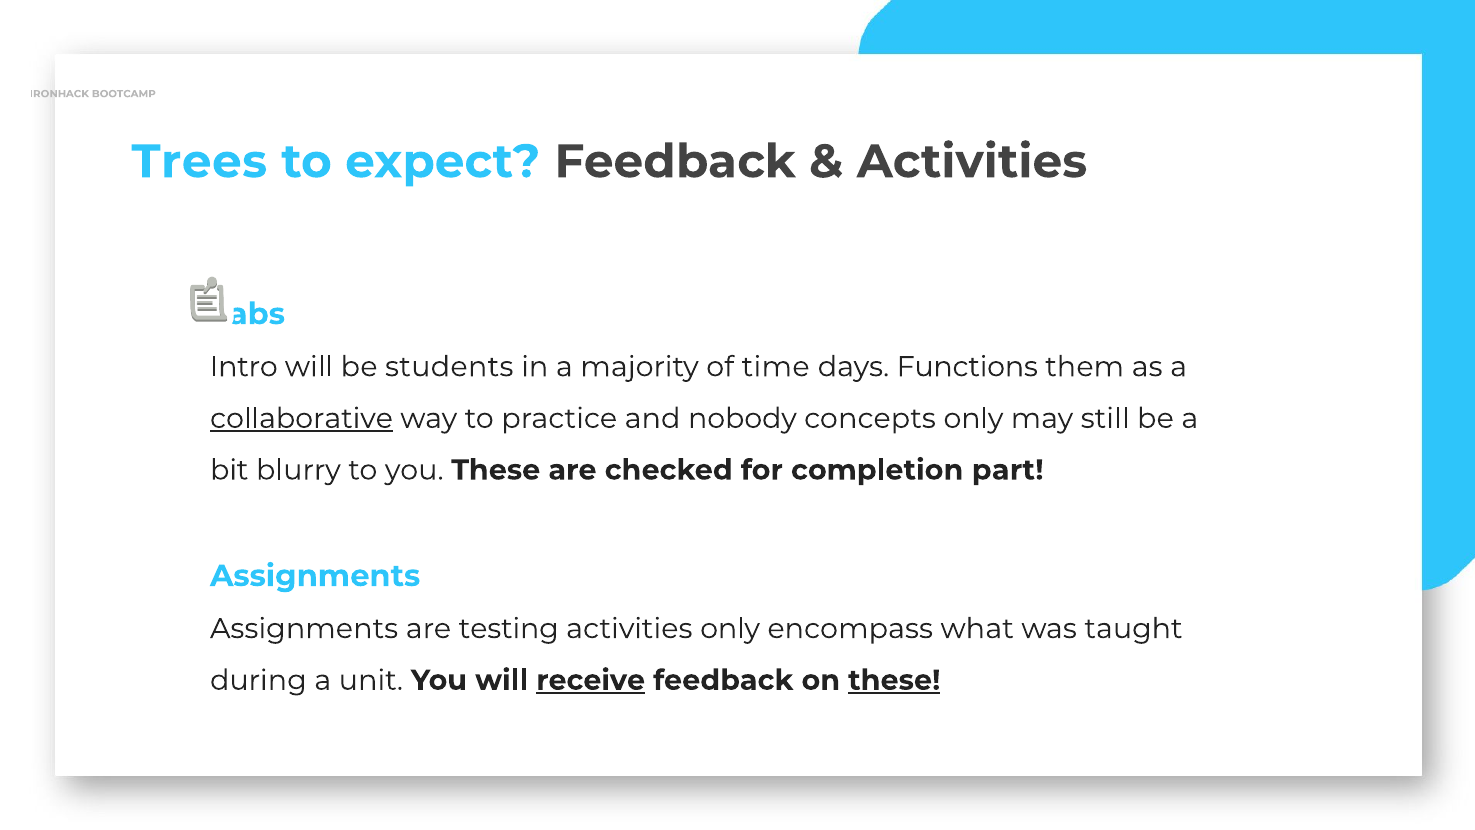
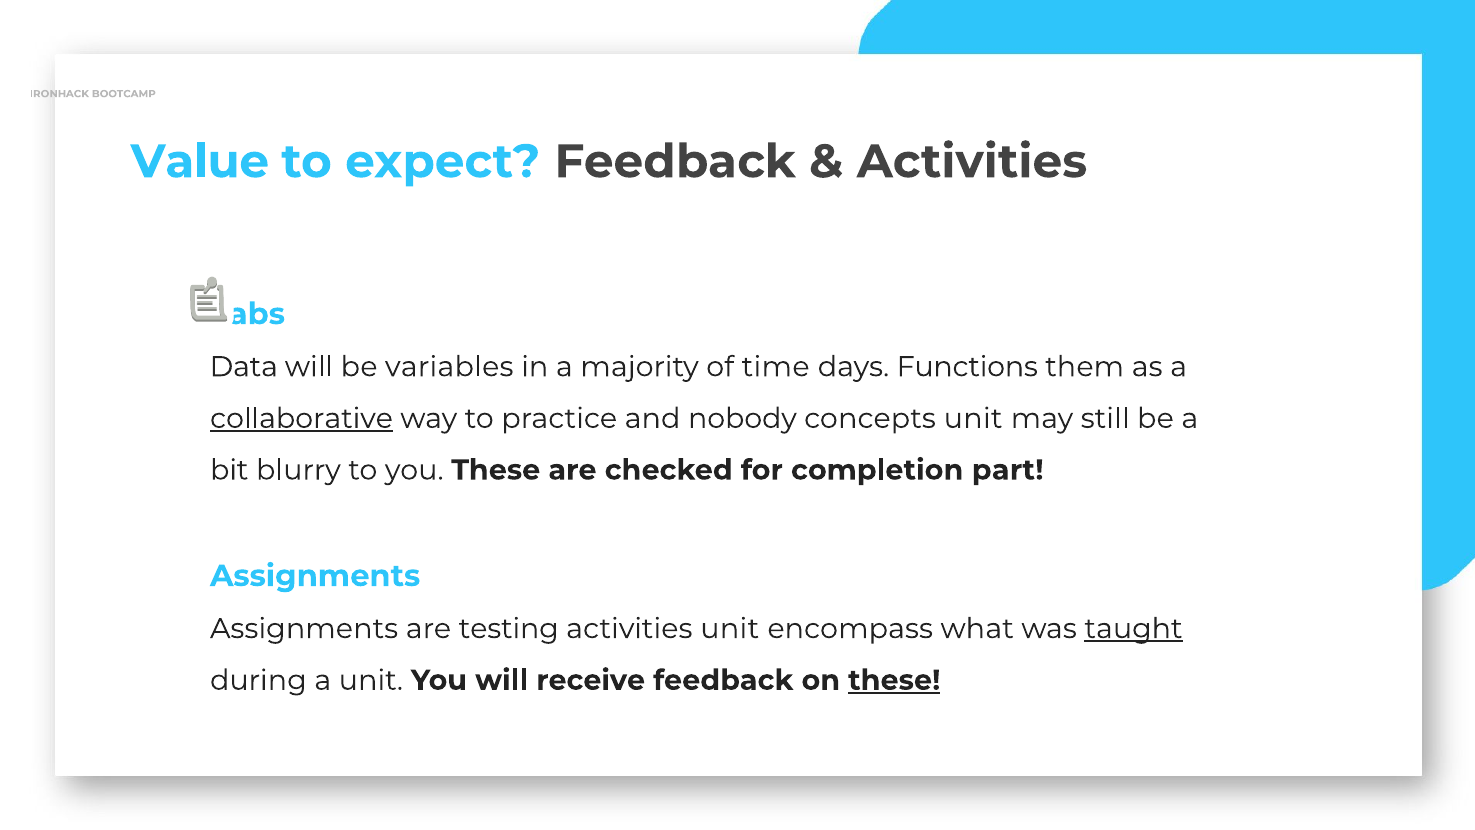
Trees: Trees -> Value
Intro: Intro -> Data
students: students -> variables
concepts only: only -> unit
activities only: only -> unit
taught underline: none -> present
receive underline: present -> none
